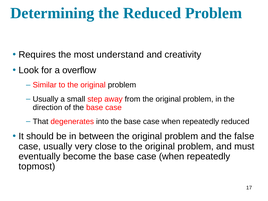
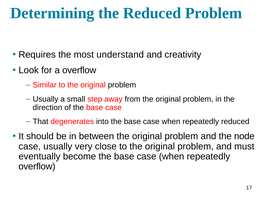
false: false -> node
topmost at (37, 166): topmost -> overflow
